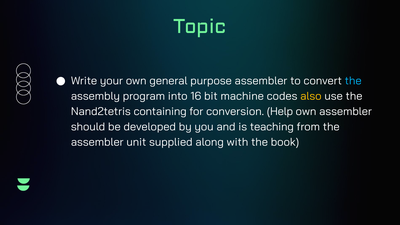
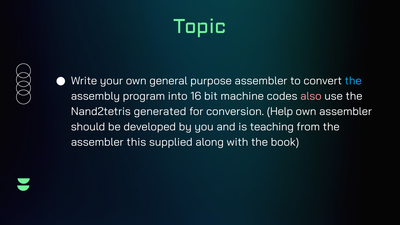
also colour: yellow -> pink
containing: containing -> generated
unit: unit -> this
